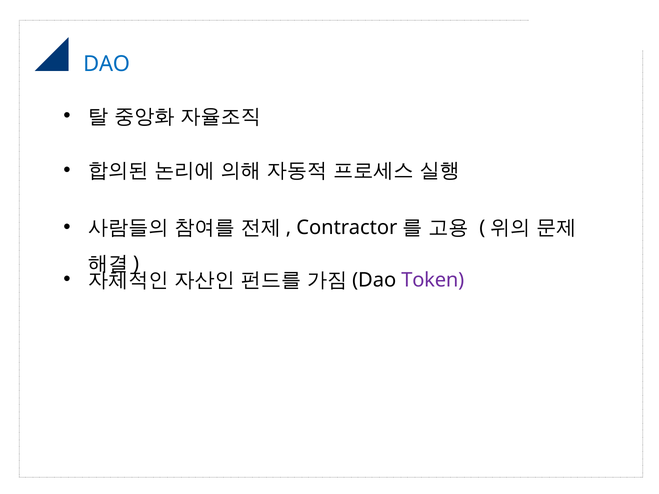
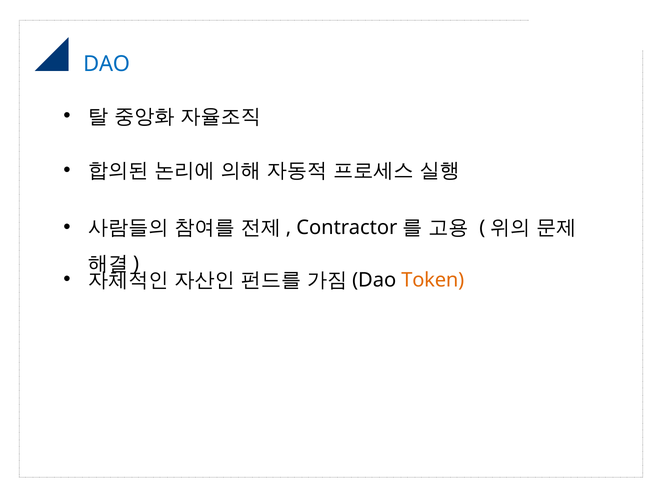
Token colour: purple -> orange
